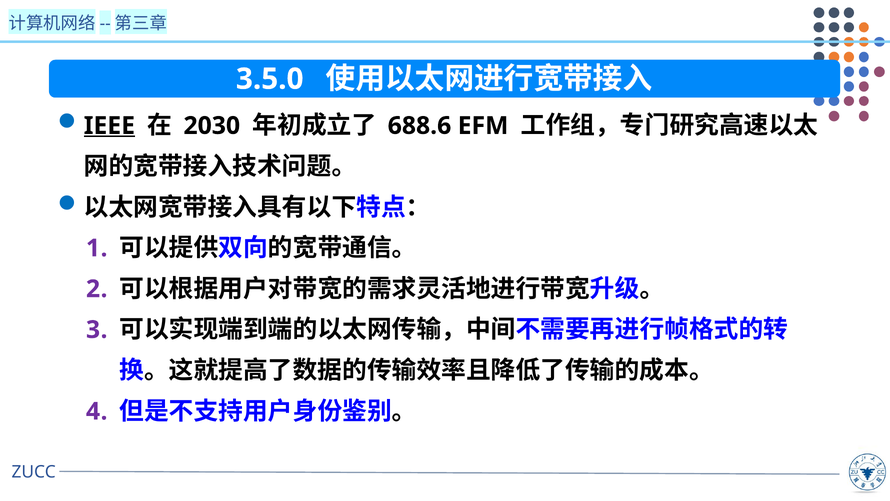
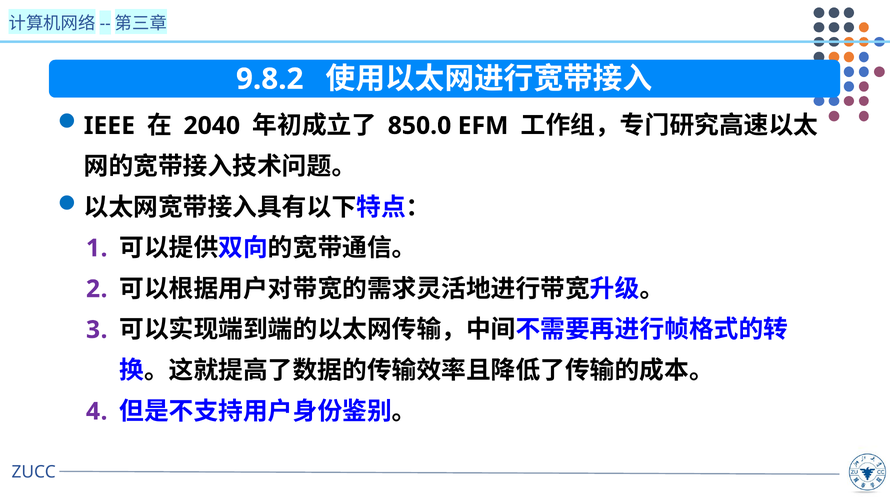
3.5.0: 3.5.0 -> 9.8.2
IEEE underline: present -> none
2030: 2030 -> 2040
688.6: 688.6 -> 850.0
